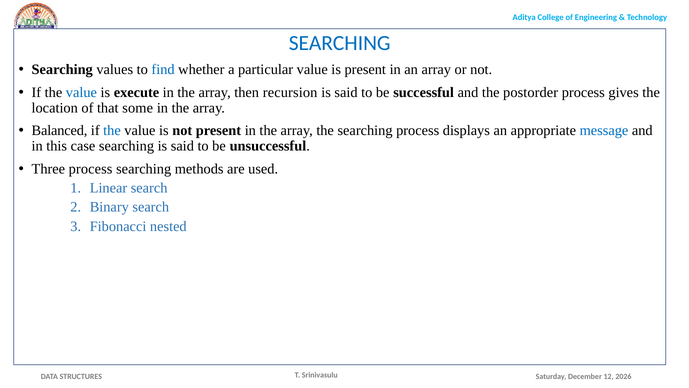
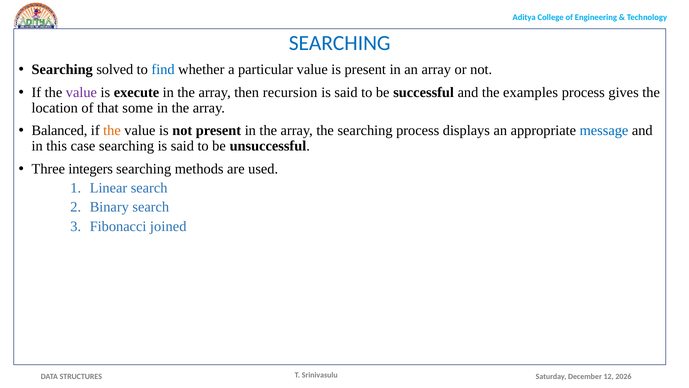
values: values -> solved
value at (81, 92) colour: blue -> purple
postorder: postorder -> examples
the at (112, 130) colour: blue -> orange
Three process: process -> integers
nested: nested -> joined
